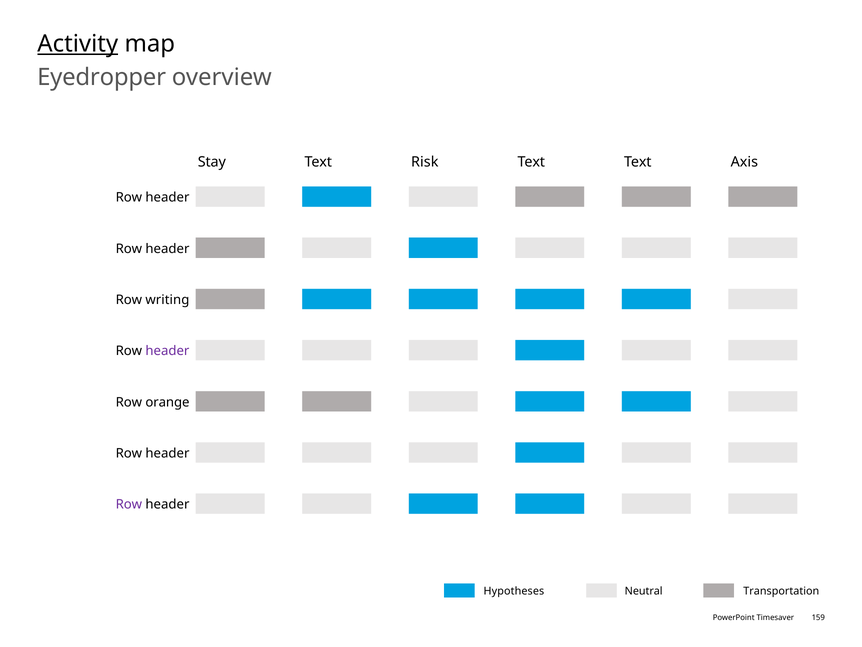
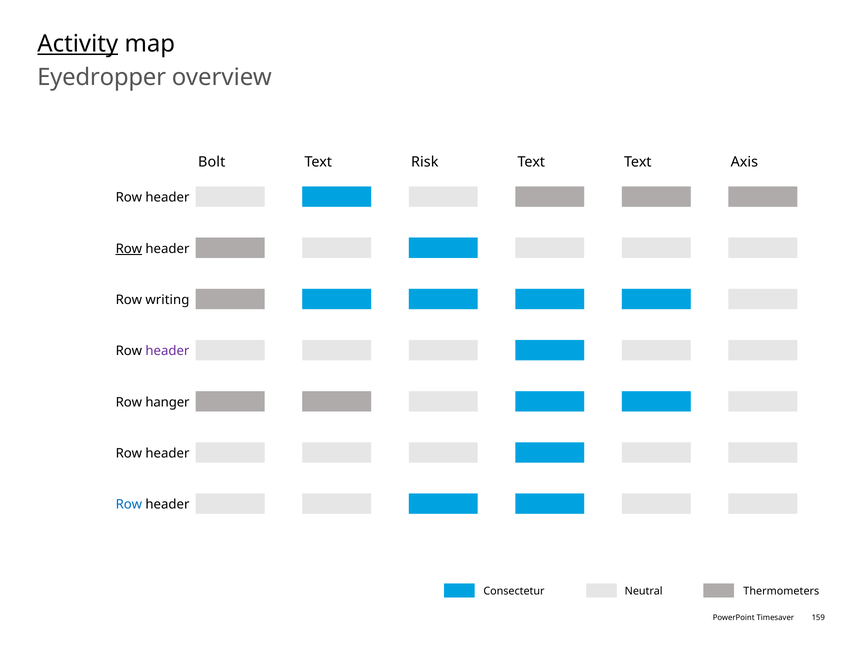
Stay: Stay -> Bolt
Row at (129, 249) underline: none -> present
orange: orange -> hanger
Row at (129, 504) colour: purple -> blue
Hypotheses: Hypotheses -> Consectetur
Transportation: Transportation -> Thermometers
